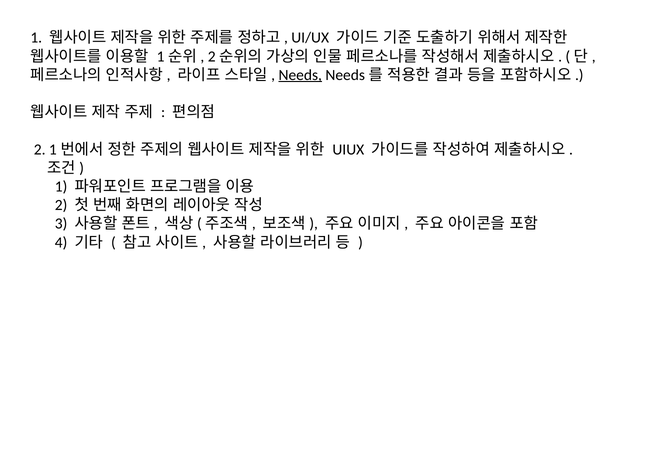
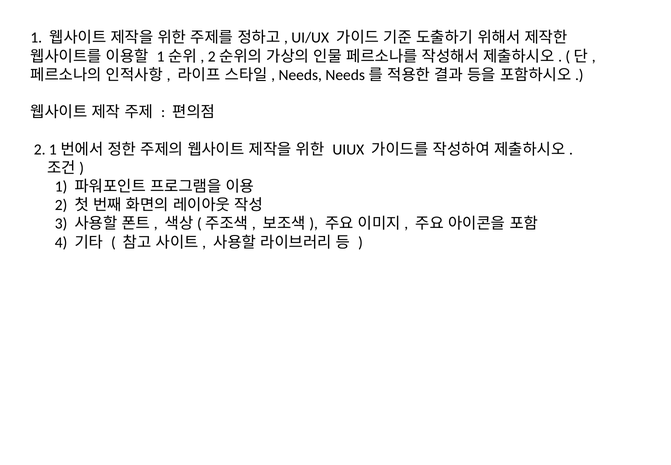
Needs underline: present -> none
